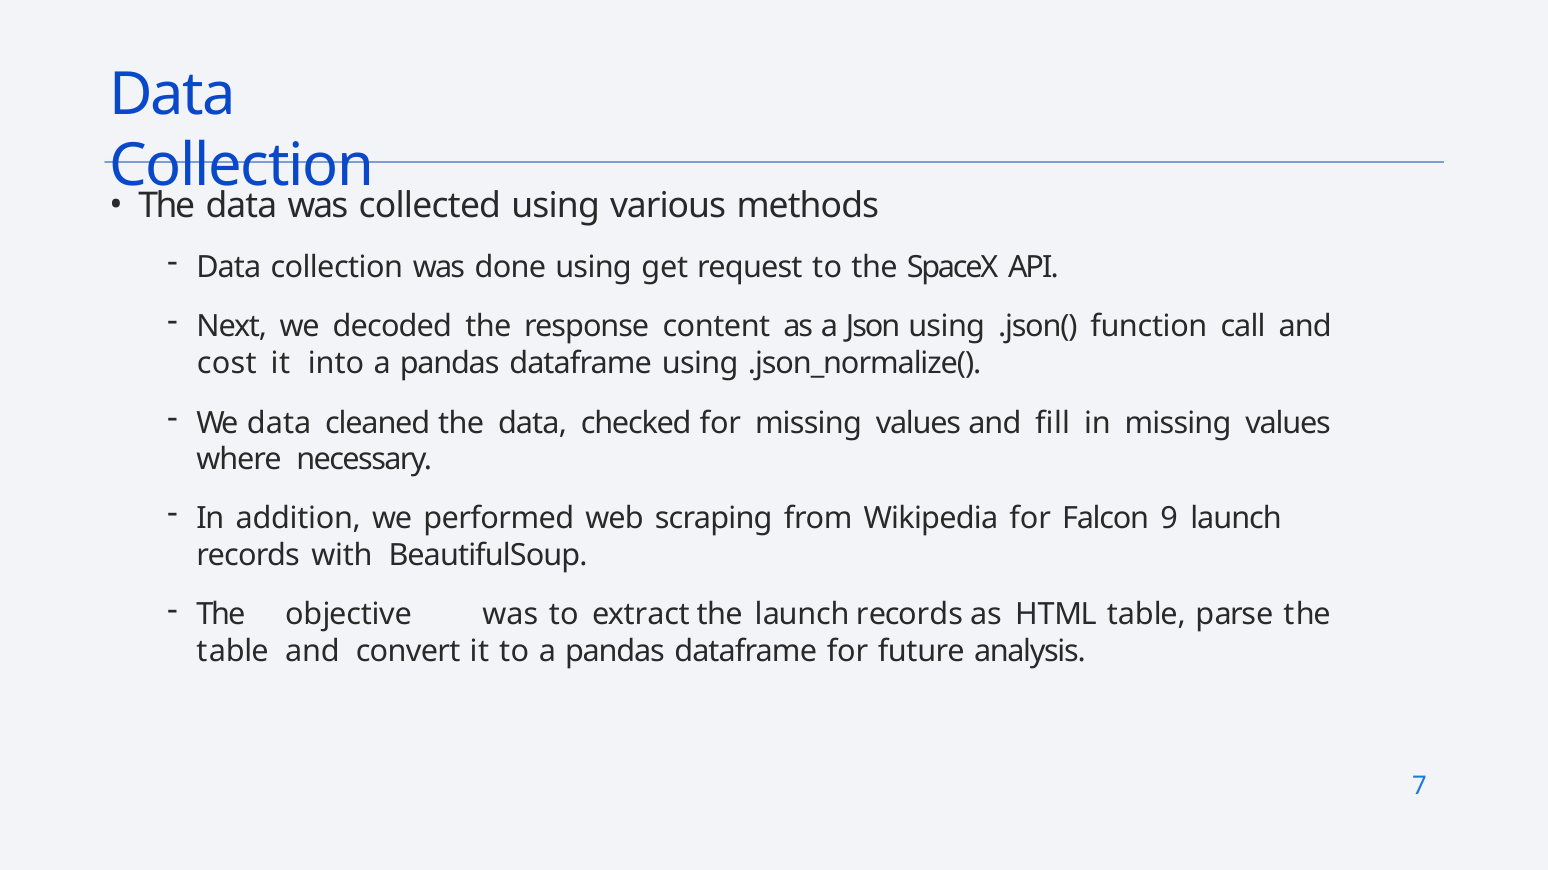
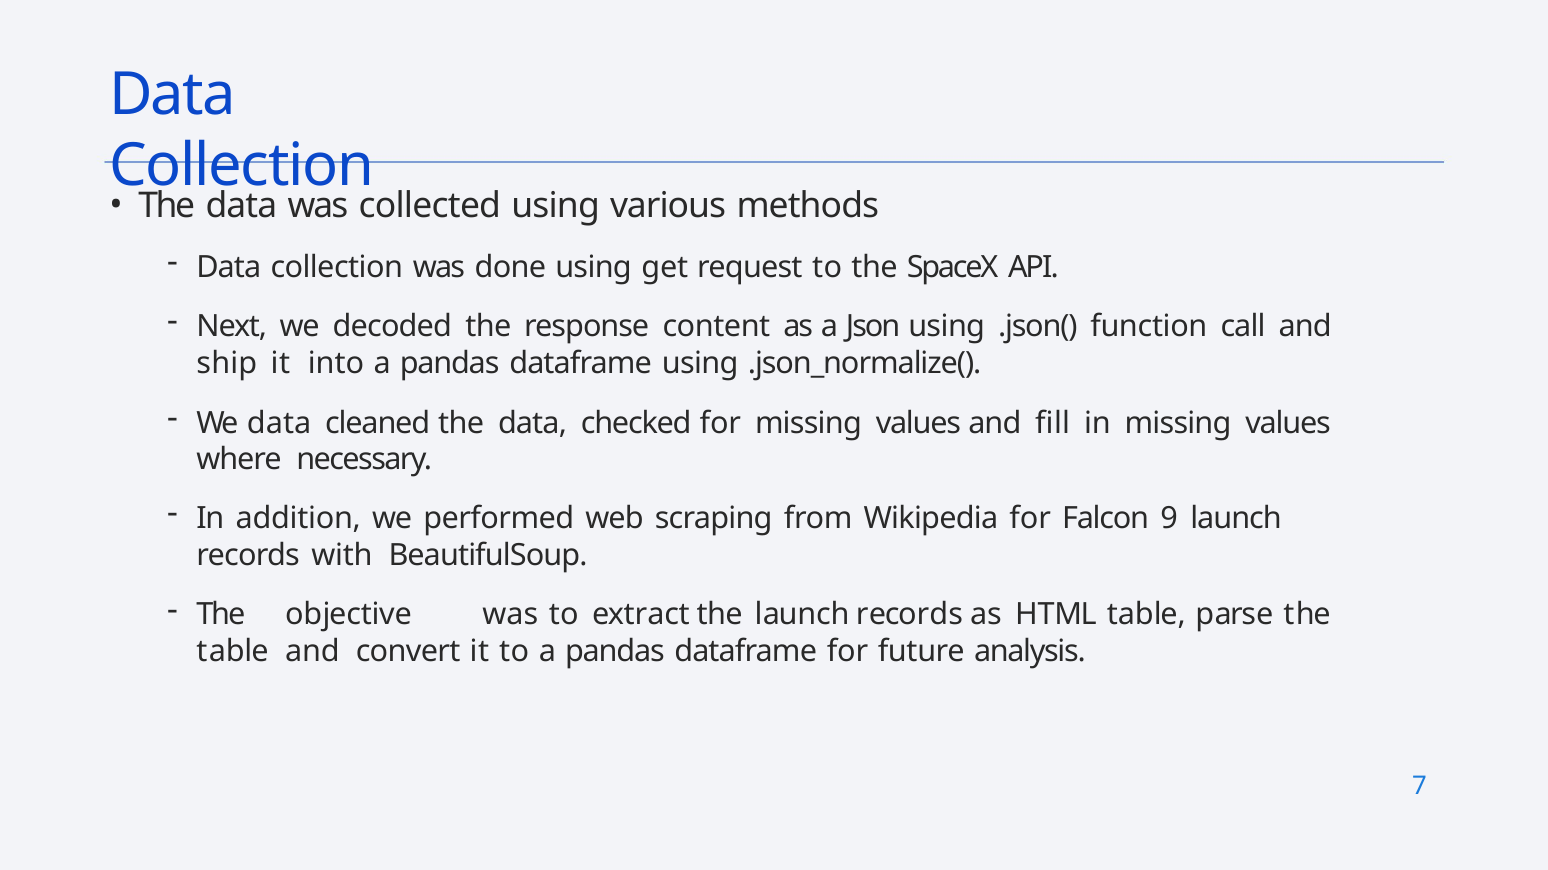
cost: cost -> ship
